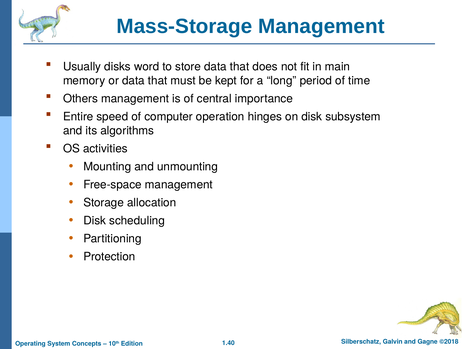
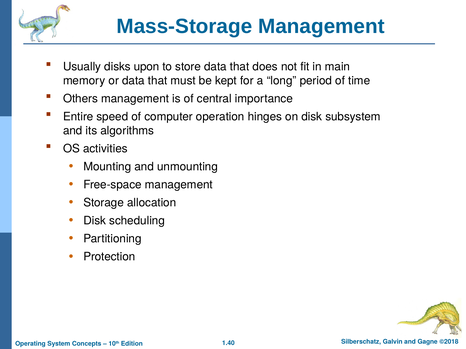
word: word -> upon
